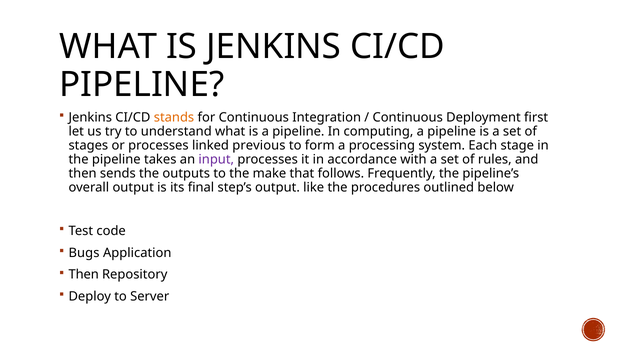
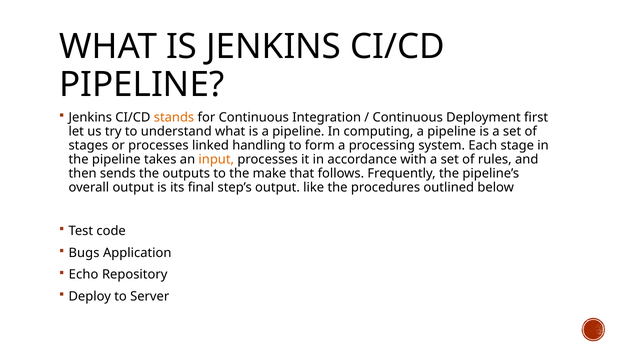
previous: previous -> handling
input colour: purple -> orange
Then at (84, 275): Then -> Echo
